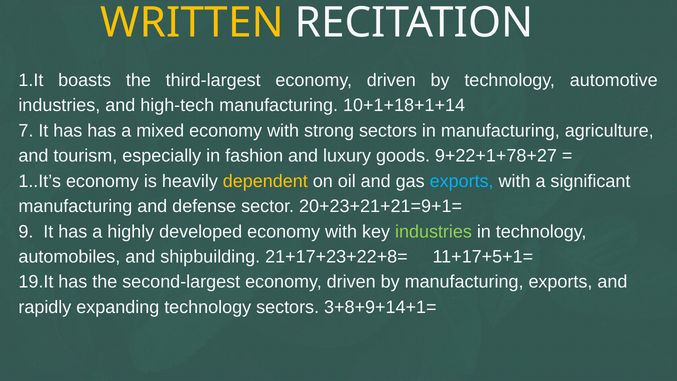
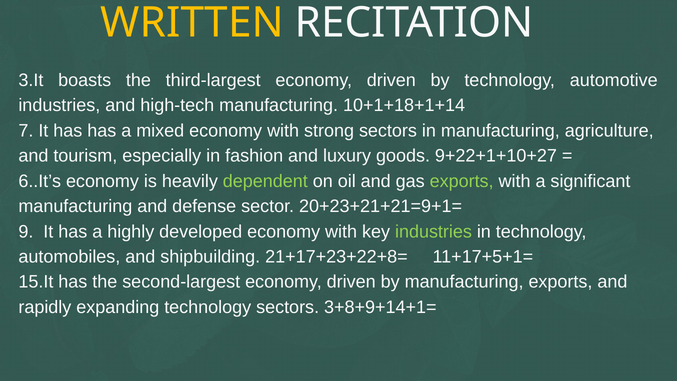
1.It: 1.It -> 3.It
9+22+1+78+27: 9+22+1+78+27 -> 9+22+1+10+27
1..It’s: 1..It’s -> 6..It’s
dependent colour: yellow -> light green
exports at (462, 181) colour: light blue -> light green
19.It: 19.It -> 15.It
